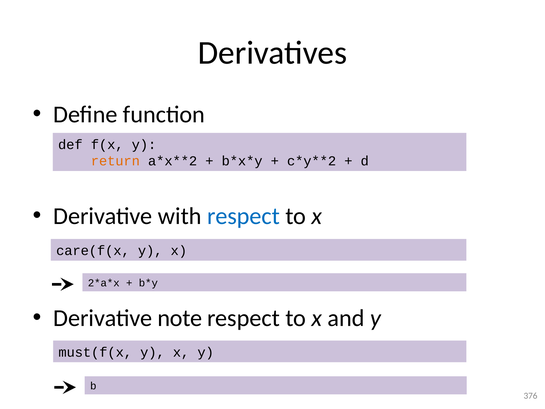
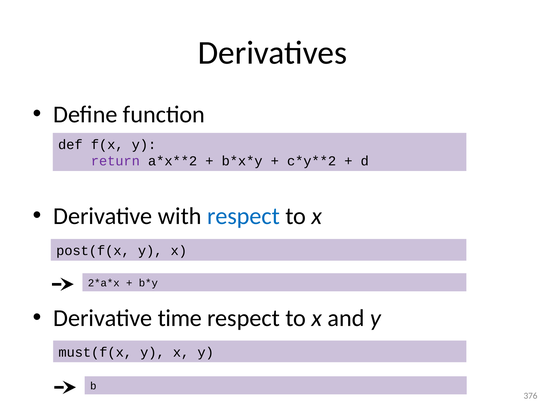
return colour: orange -> purple
care(f(x: care(f(x -> post(f(x
note: note -> time
